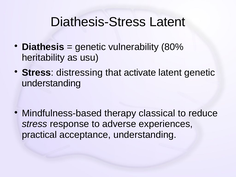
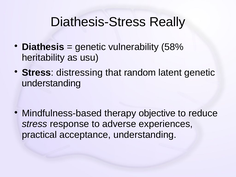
Diathesis-Stress Latent: Latent -> Really
80%: 80% -> 58%
activate: activate -> random
classical: classical -> objective
